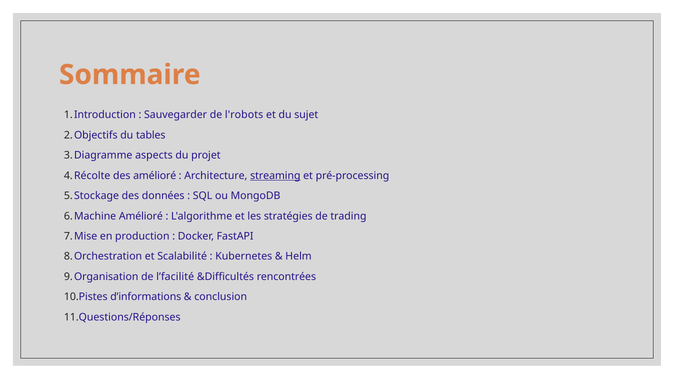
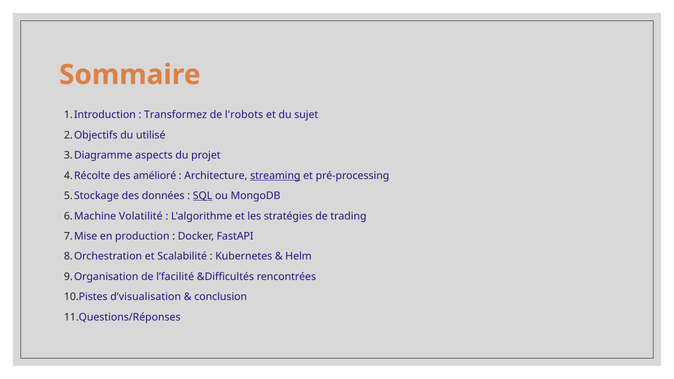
Sauvegarder: Sauvegarder -> Transformez
tables: tables -> utilisé
SQL underline: none -> present
Amélioré at (141, 216): Amélioré -> Volatilité
d’informations: d’informations -> d’visualisation
